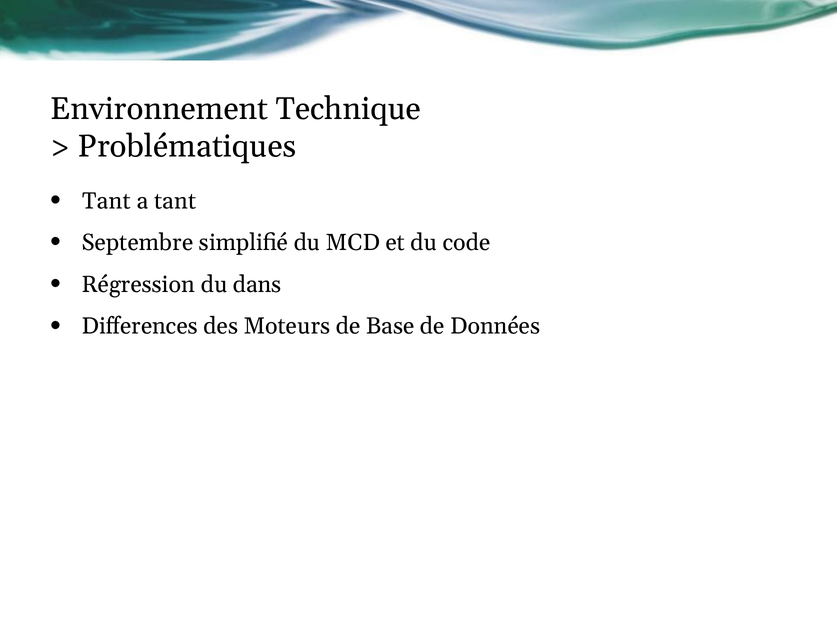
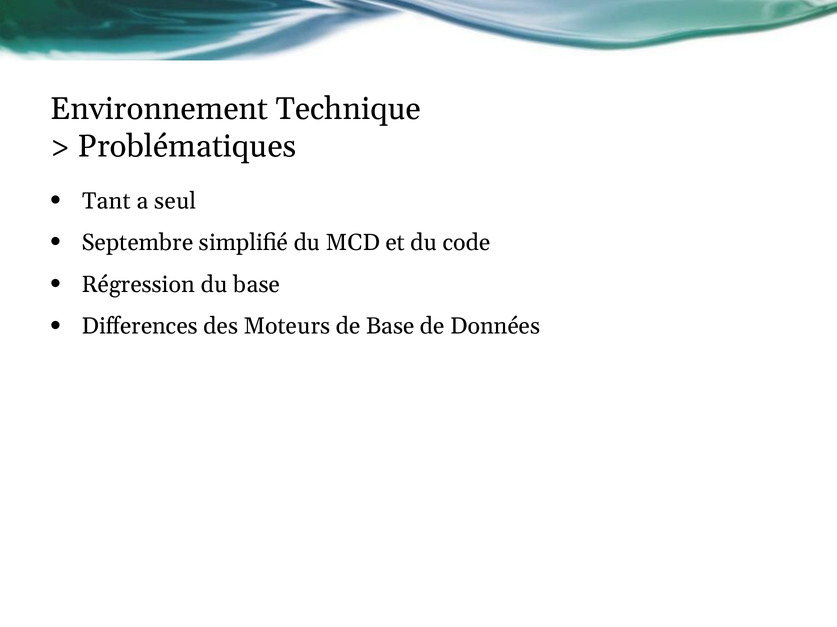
a tant: tant -> seul
du dans: dans -> base
